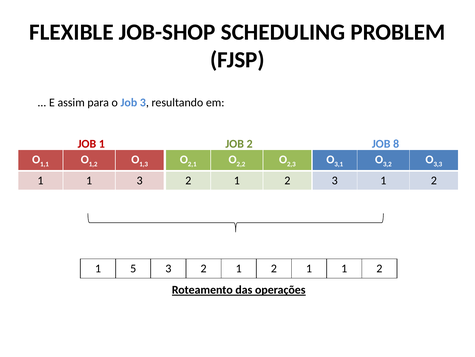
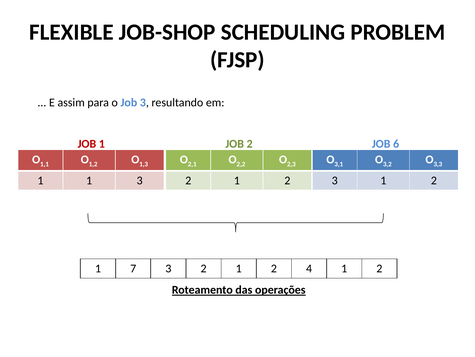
8: 8 -> 6
5: 5 -> 7
1 2 1: 1 -> 4
